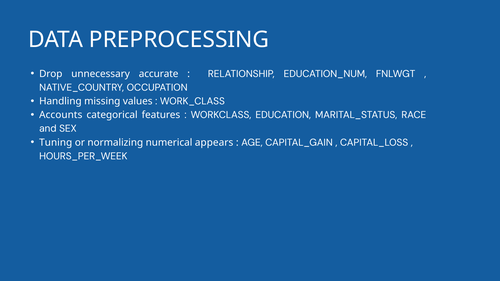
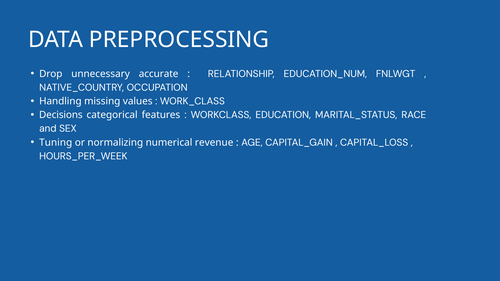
Accounts: Accounts -> Decisions
appears: appears -> revenue
